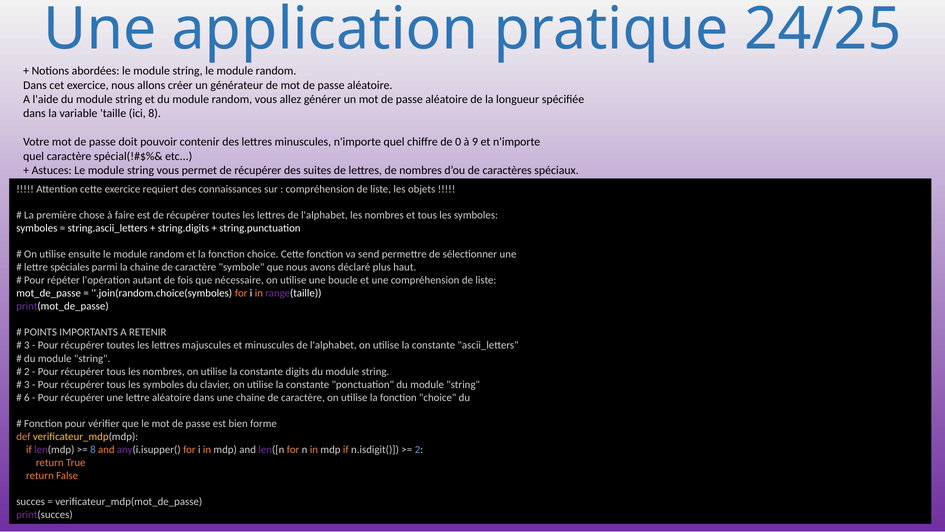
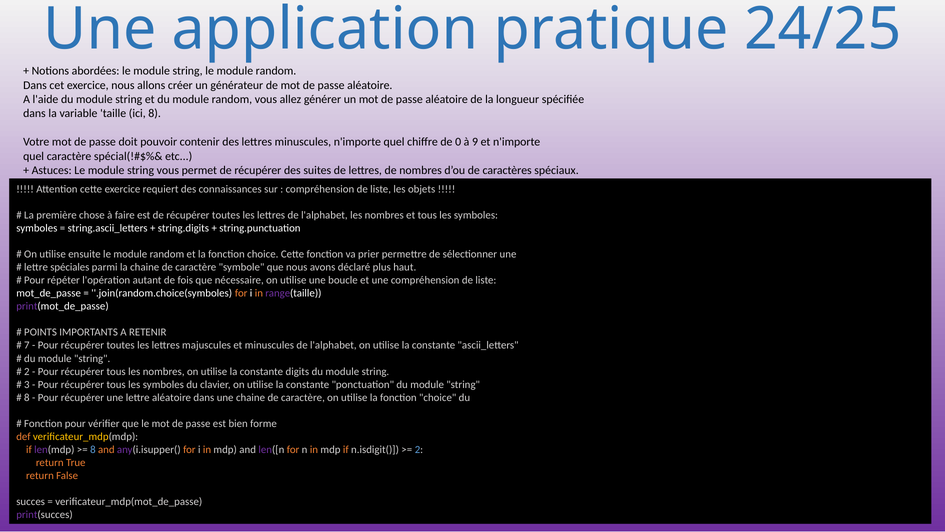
send: send -> prier
3 at (27, 345): 3 -> 7
6 at (27, 397): 6 -> 8
